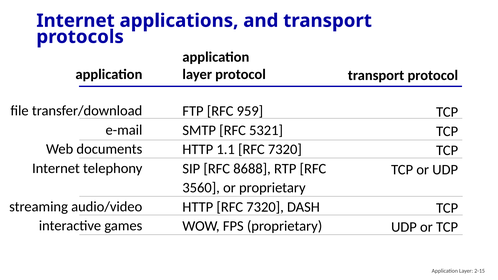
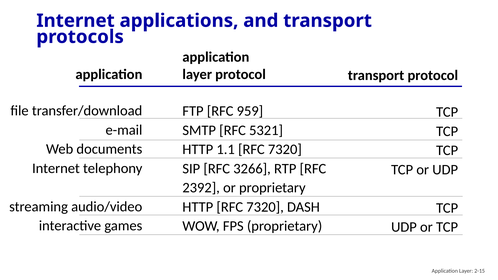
8688: 8688 -> 3266
3560: 3560 -> 2392
